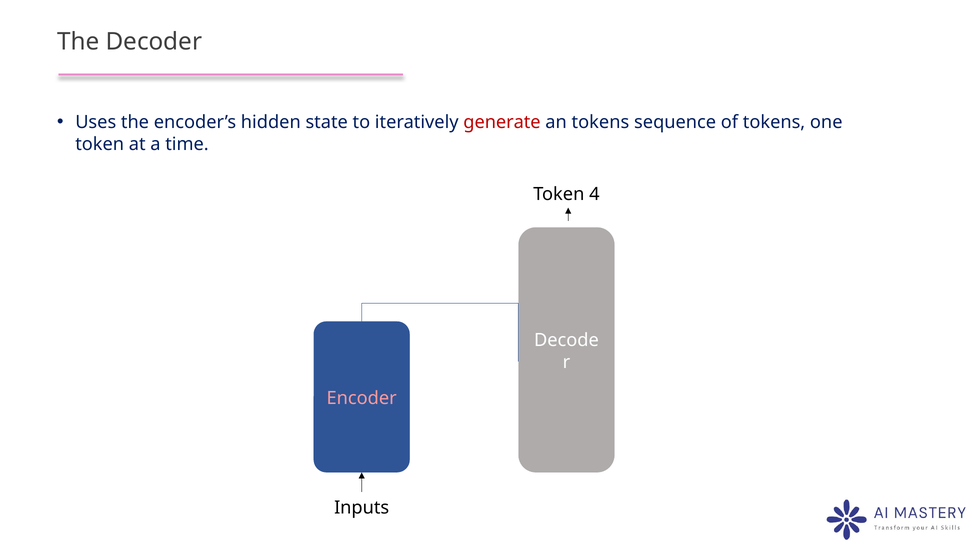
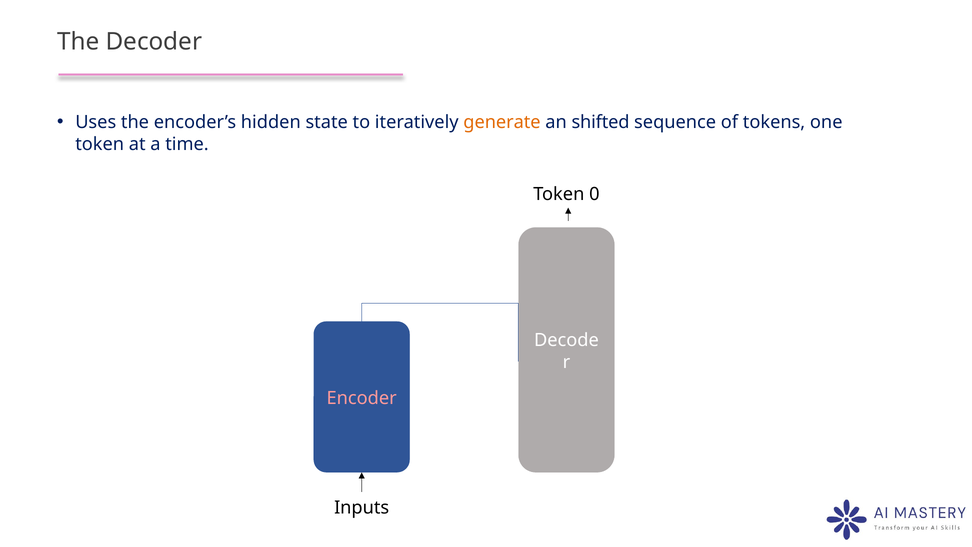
generate colour: red -> orange
an tokens: tokens -> shifted
4: 4 -> 0
